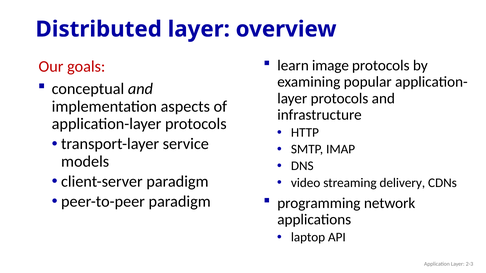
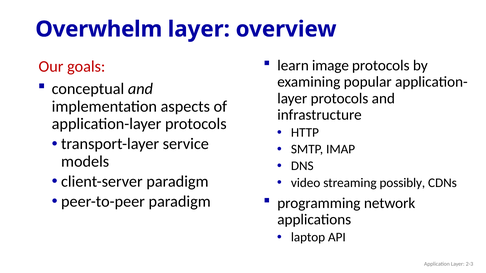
Distributed: Distributed -> Overwhelm
delivery: delivery -> possibly
